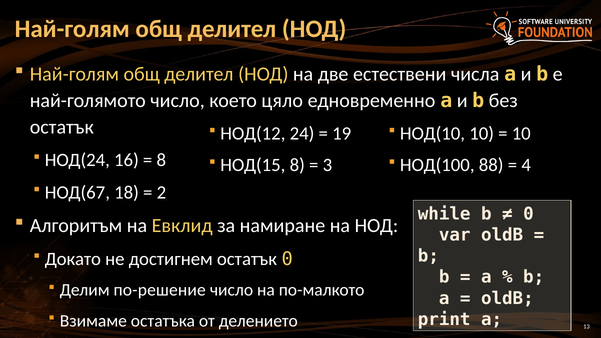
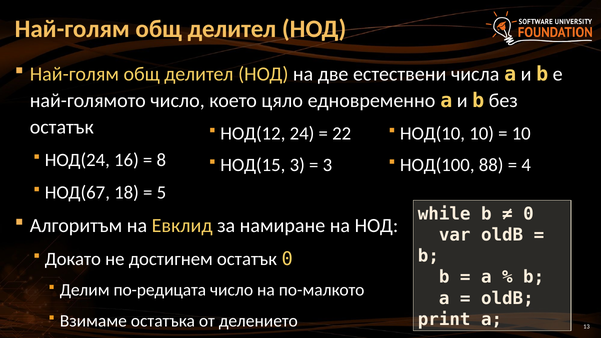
19: 19 -> 22
НОД(15 8: 8 -> 3
2: 2 -> 5
по-решение: по-решение -> по-редицата
